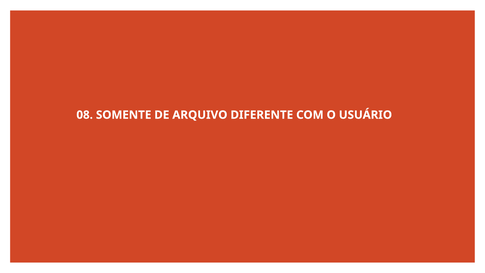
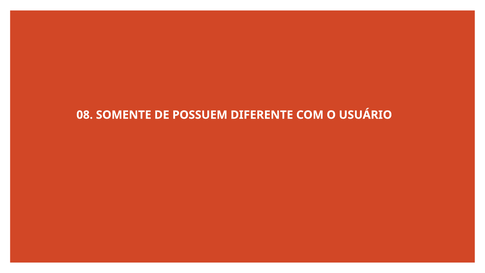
ARQUIVO: ARQUIVO -> POSSUEM
